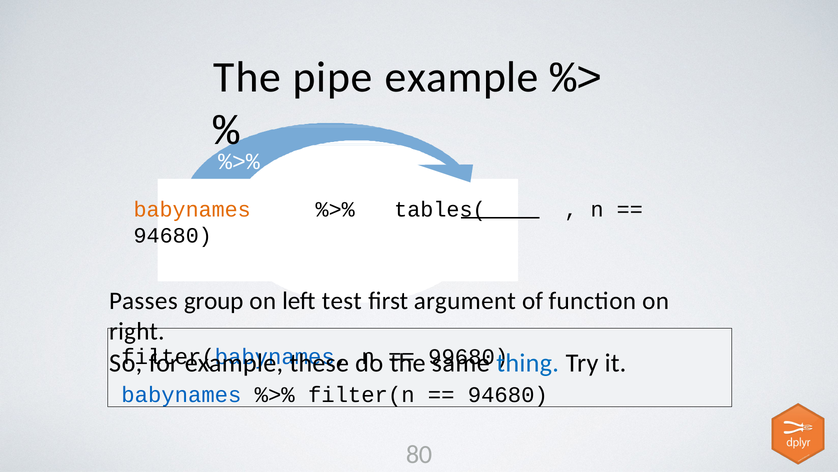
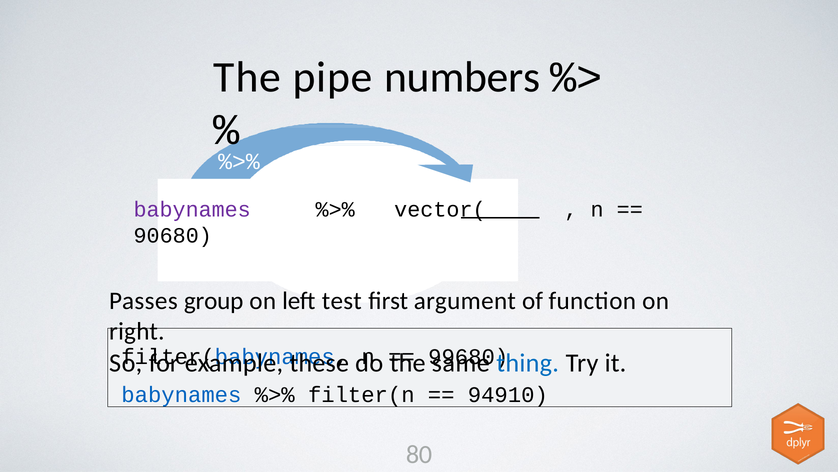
pipe example: example -> numbers
babynames at (192, 209) colour: orange -> purple
tables(: tables( -> vector(
94680 at (173, 235): 94680 -> 90680
94680 at (508, 394): 94680 -> 94910
